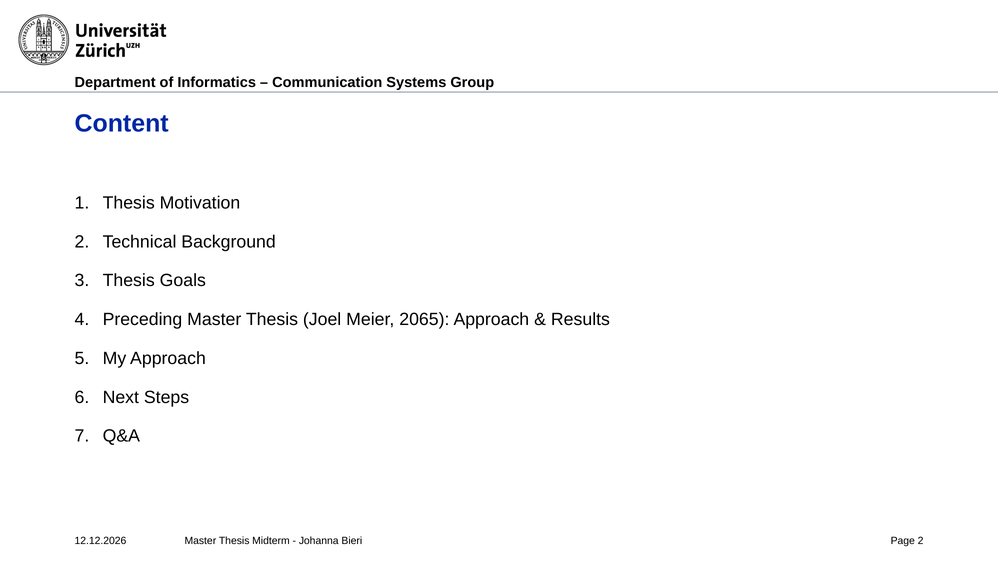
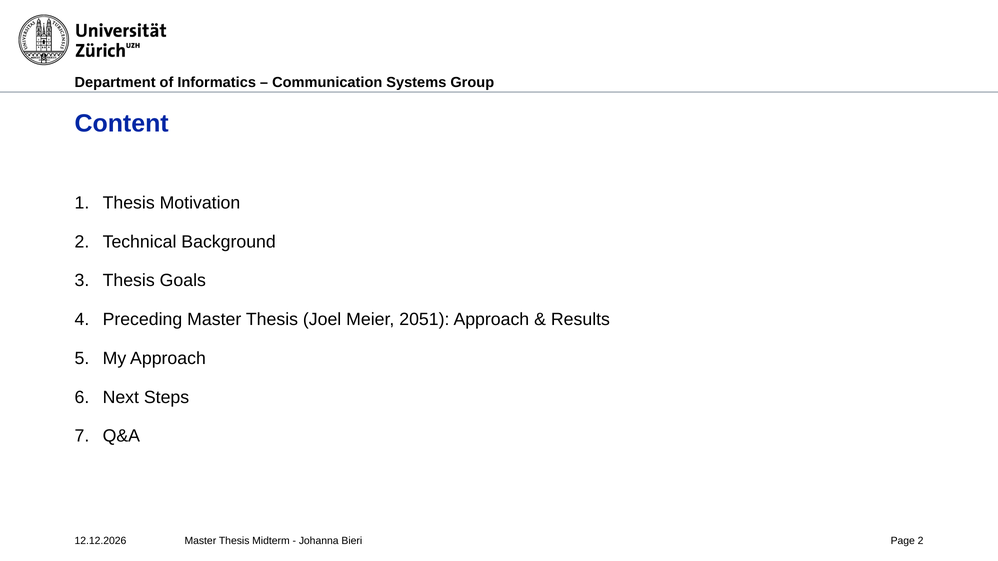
2065: 2065 -> 2051
